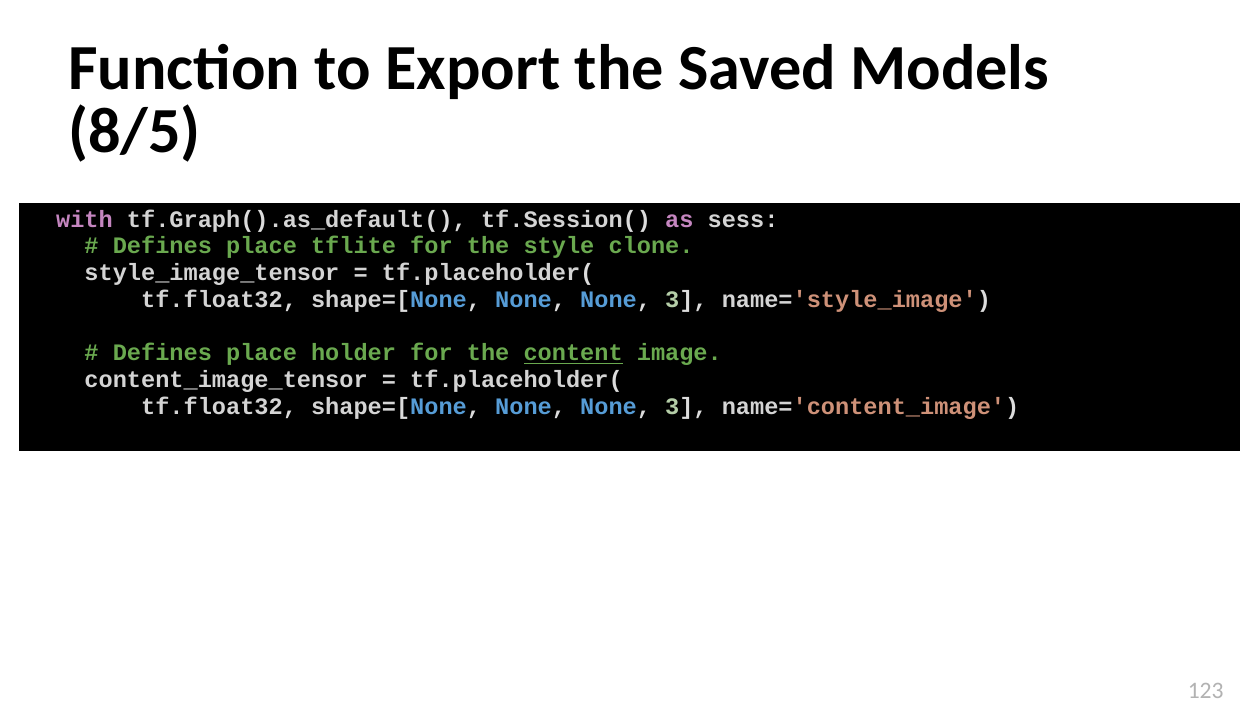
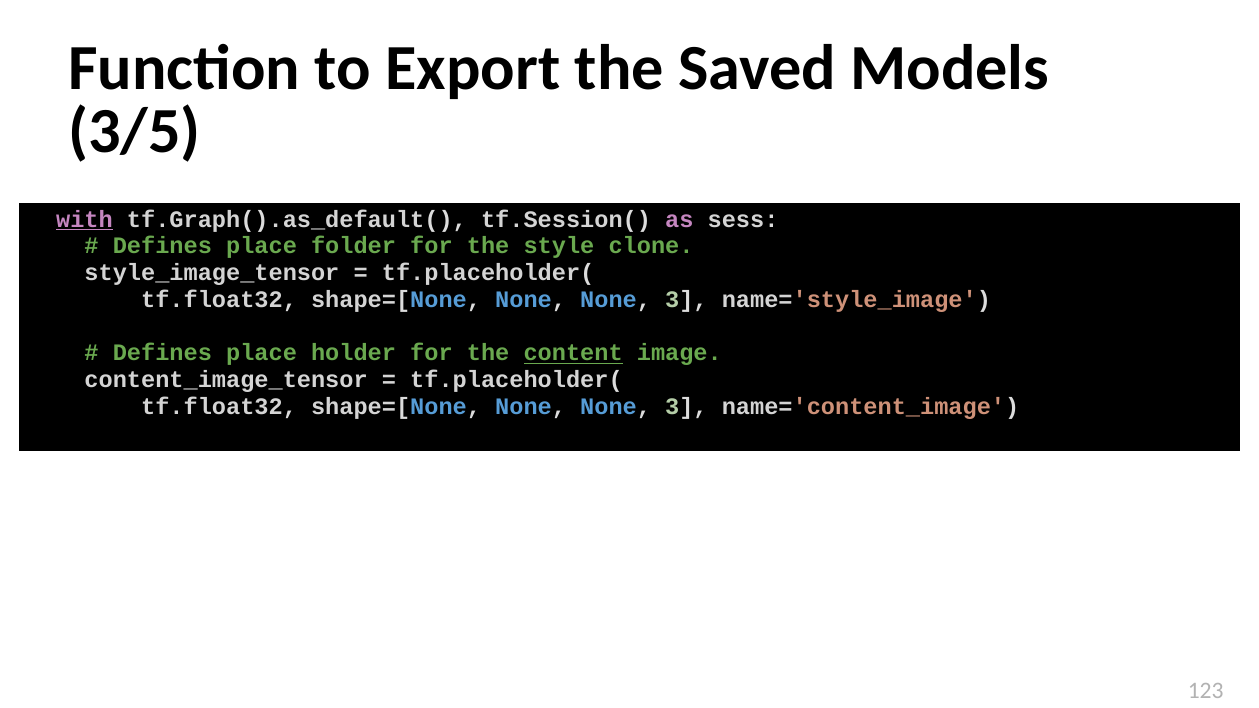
8/5: 8/5 -> 3/5
with underline: none -> present
tflite: tflite -> folder
